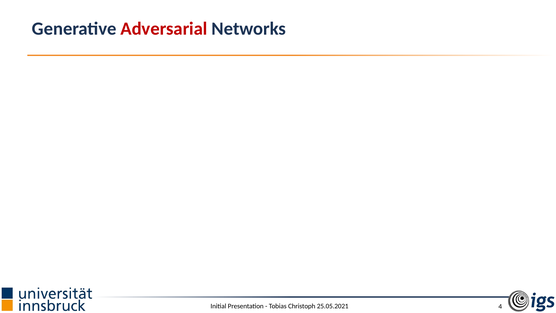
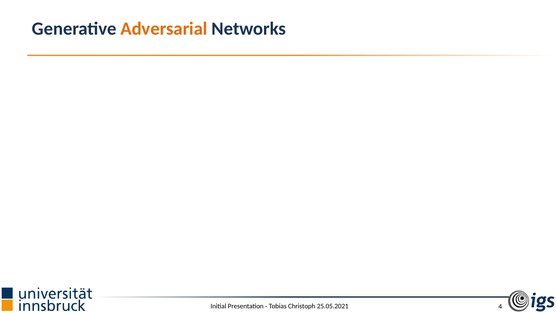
Adversarial colour: red -> orange
